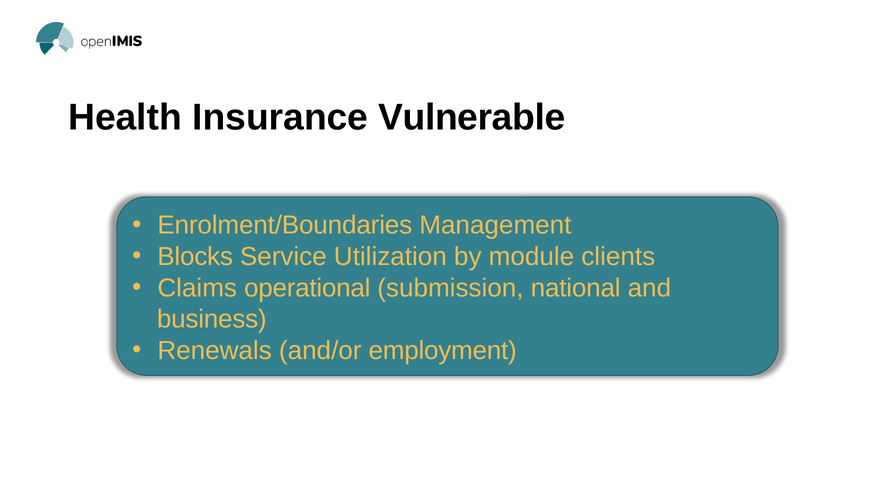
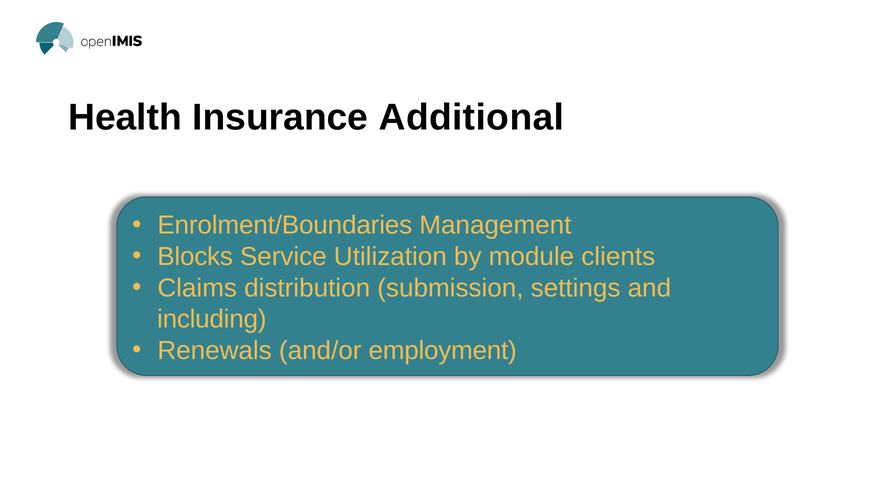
Vulnerable: Vulnerable -> Additional
operational: operational -> distribution
national: national -> settings
business: business -> including
